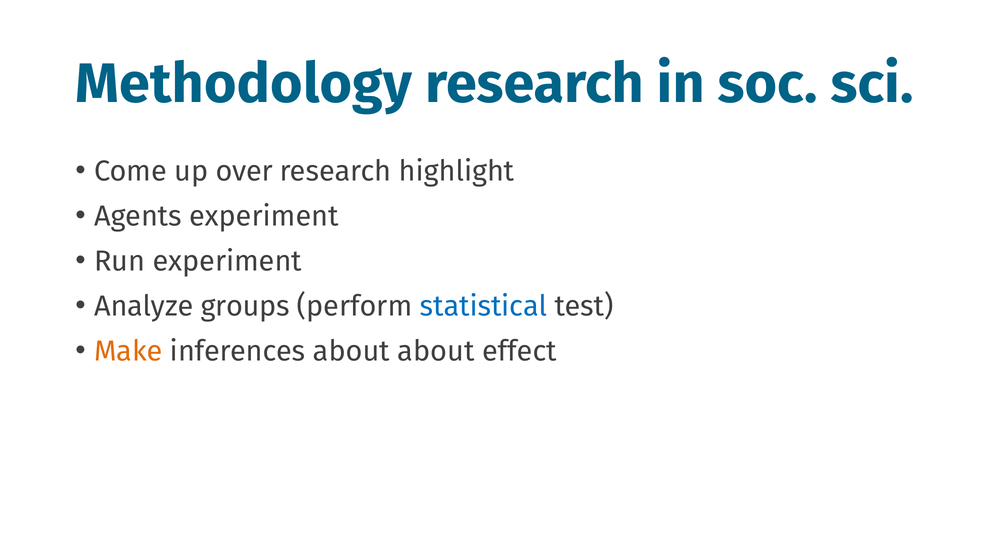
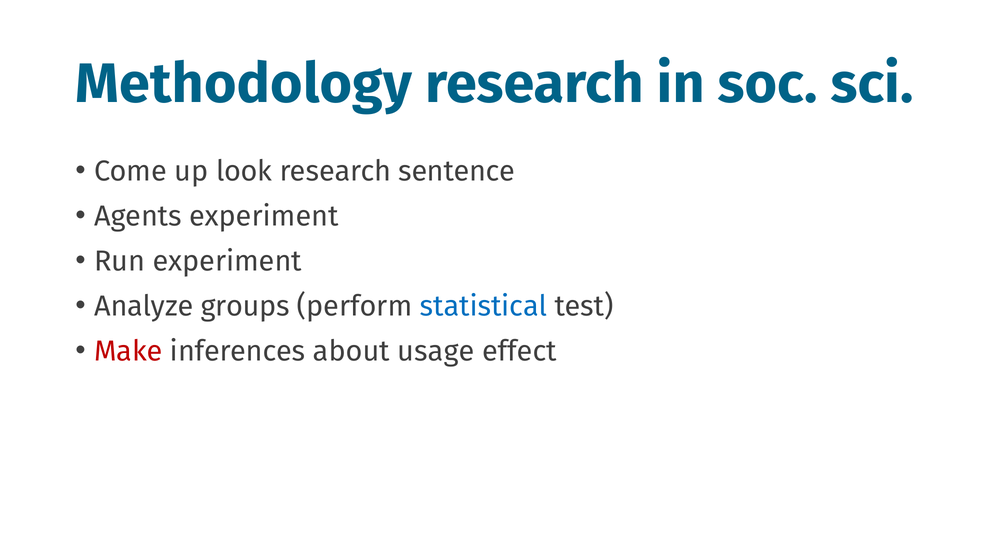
over: over -> look
highlight: highlight -> sentence
Make colour: orange -> red
about about: about -> usage
